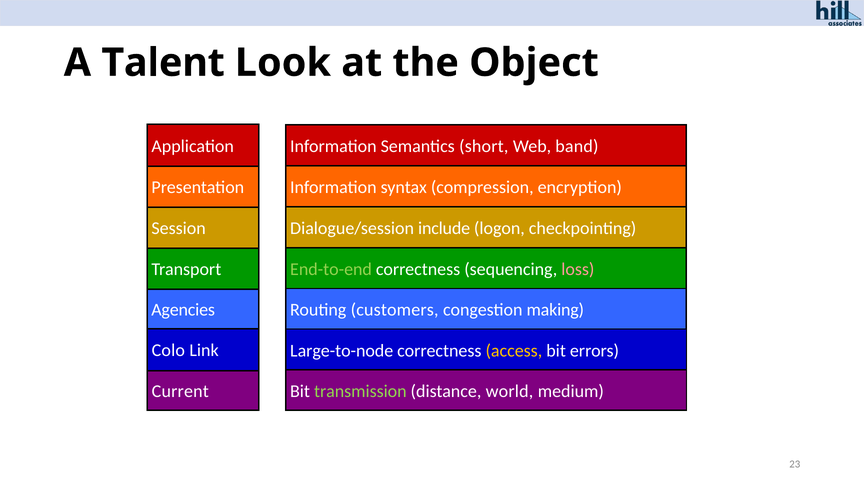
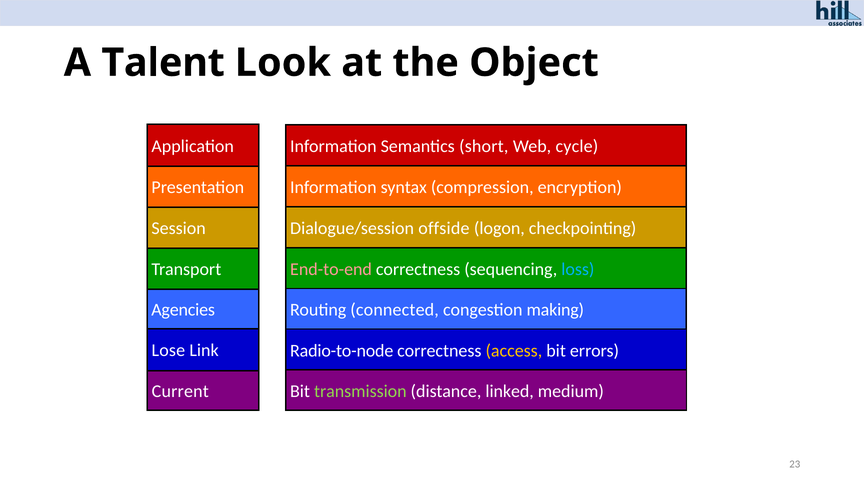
band: band -> cycle
include: include -> offside
End-to-end colour: light green -> pink
loss colour: pink -> light blue
customers: customers -> connected
Colo: Colo -> Lose
Large-to-node: Large-to-node -> Radio-to-node
world: world -> linked
